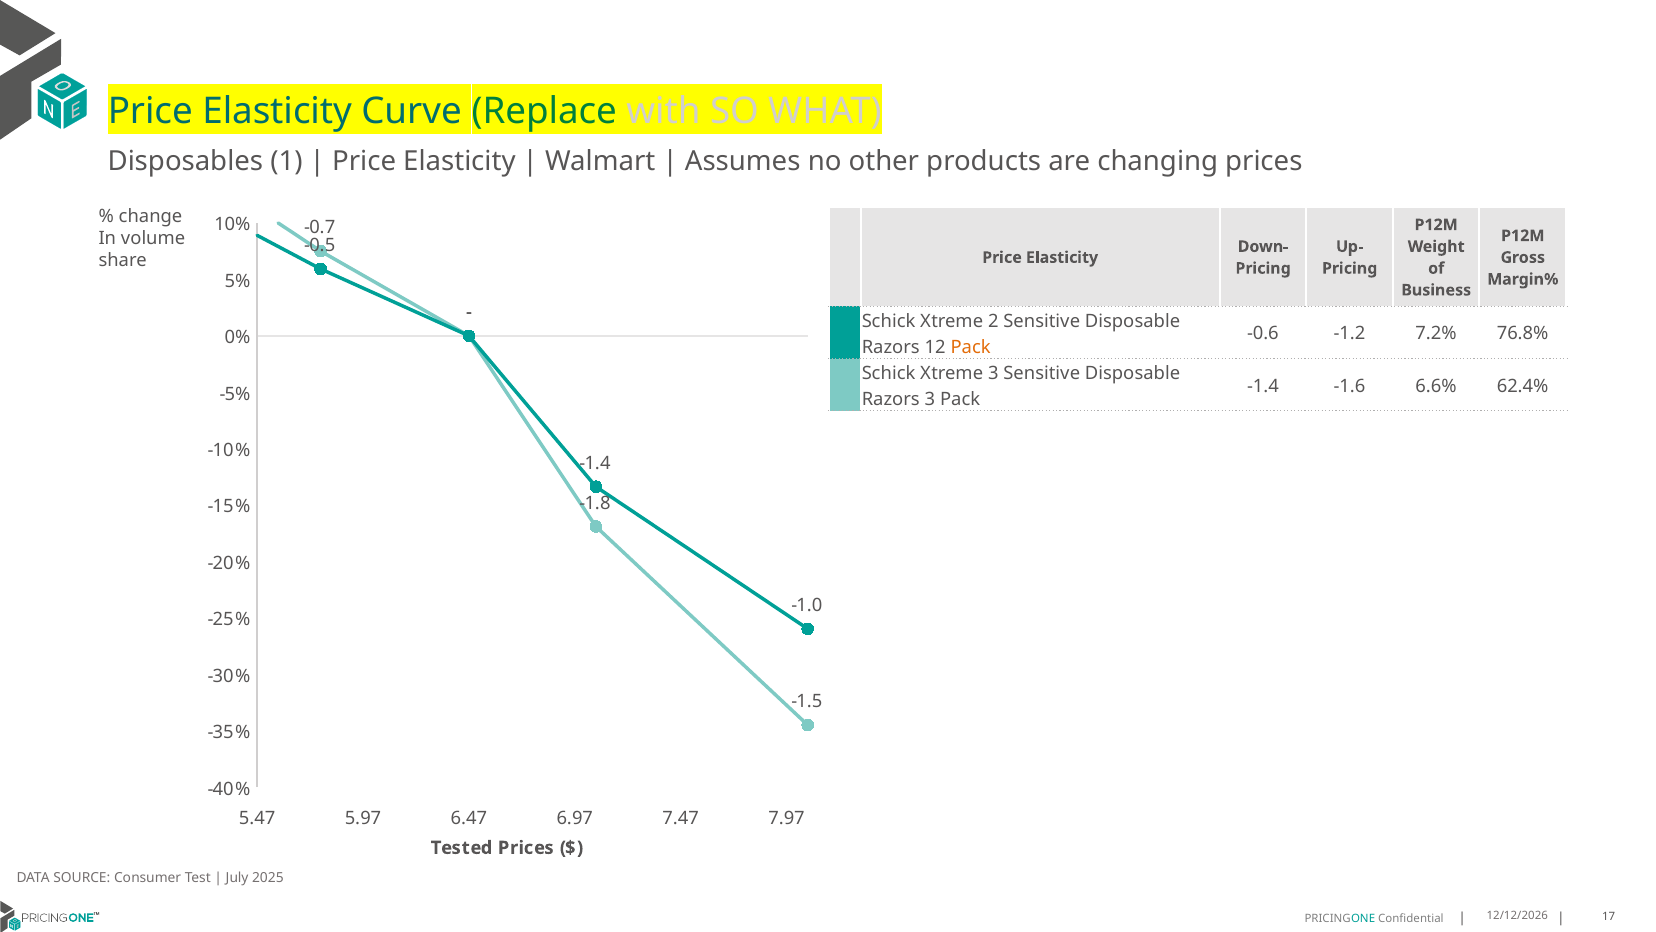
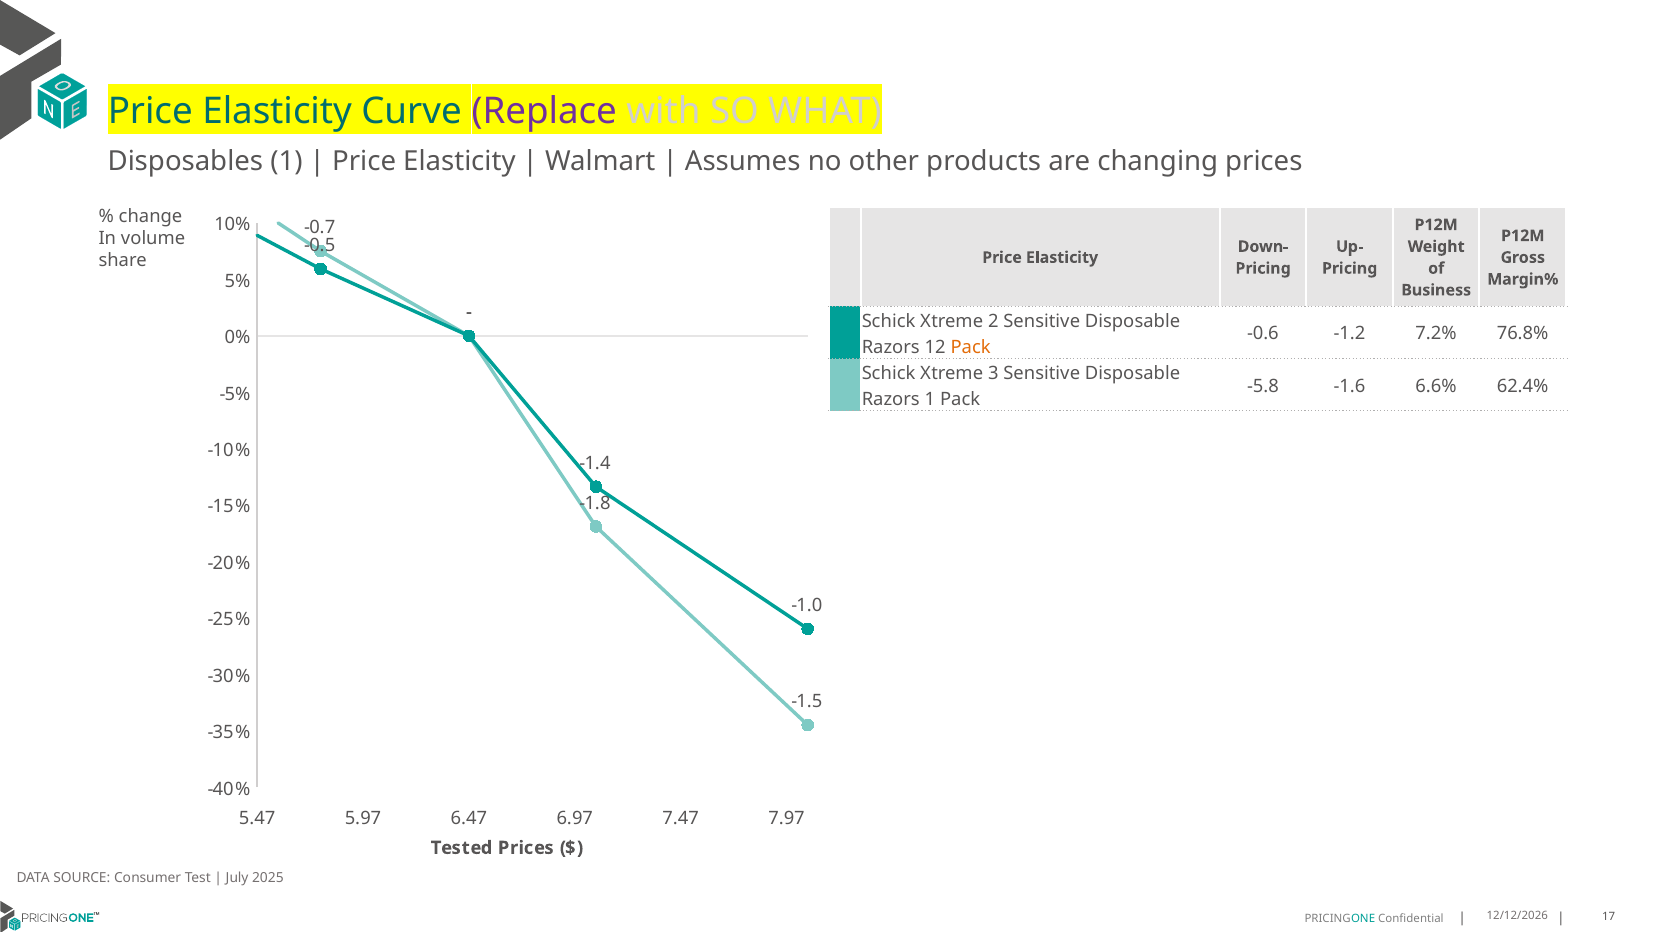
Replace colour: green -> purple
-1.4 at (1263, 386): -1.4 -> -5.8
Razors 3: 3 -> 1
